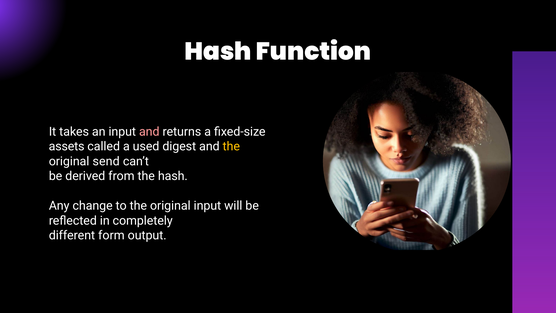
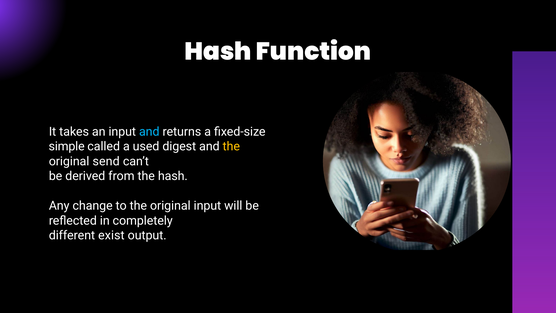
and at (149, 132) colour: pink -> light blue
assets: assets -> simple
form: form -> exist
